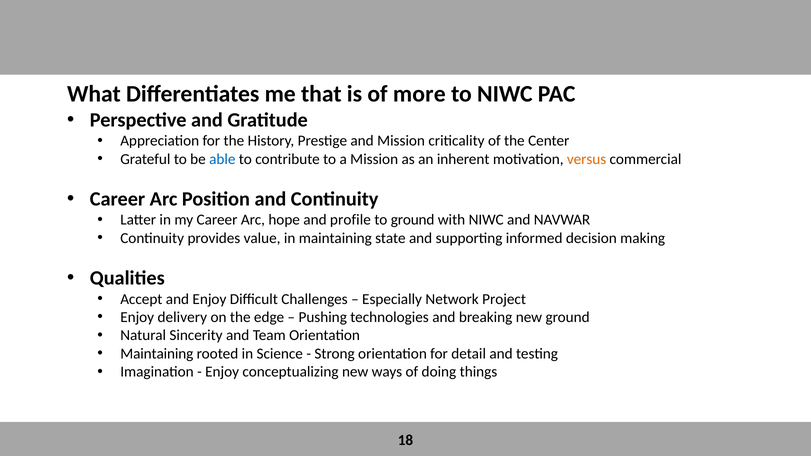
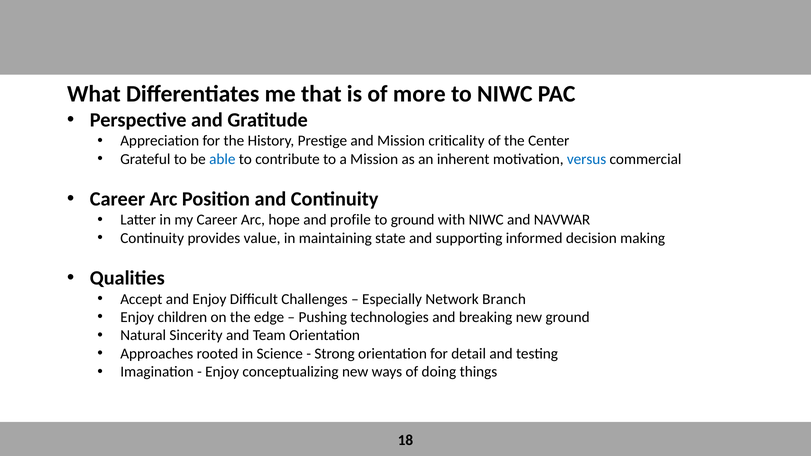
versus colour: orange -> blue
Project: Project -> Branch
delivery: delivery -> children
Maintaining at (157, 354): Maintaining -> Approaches
